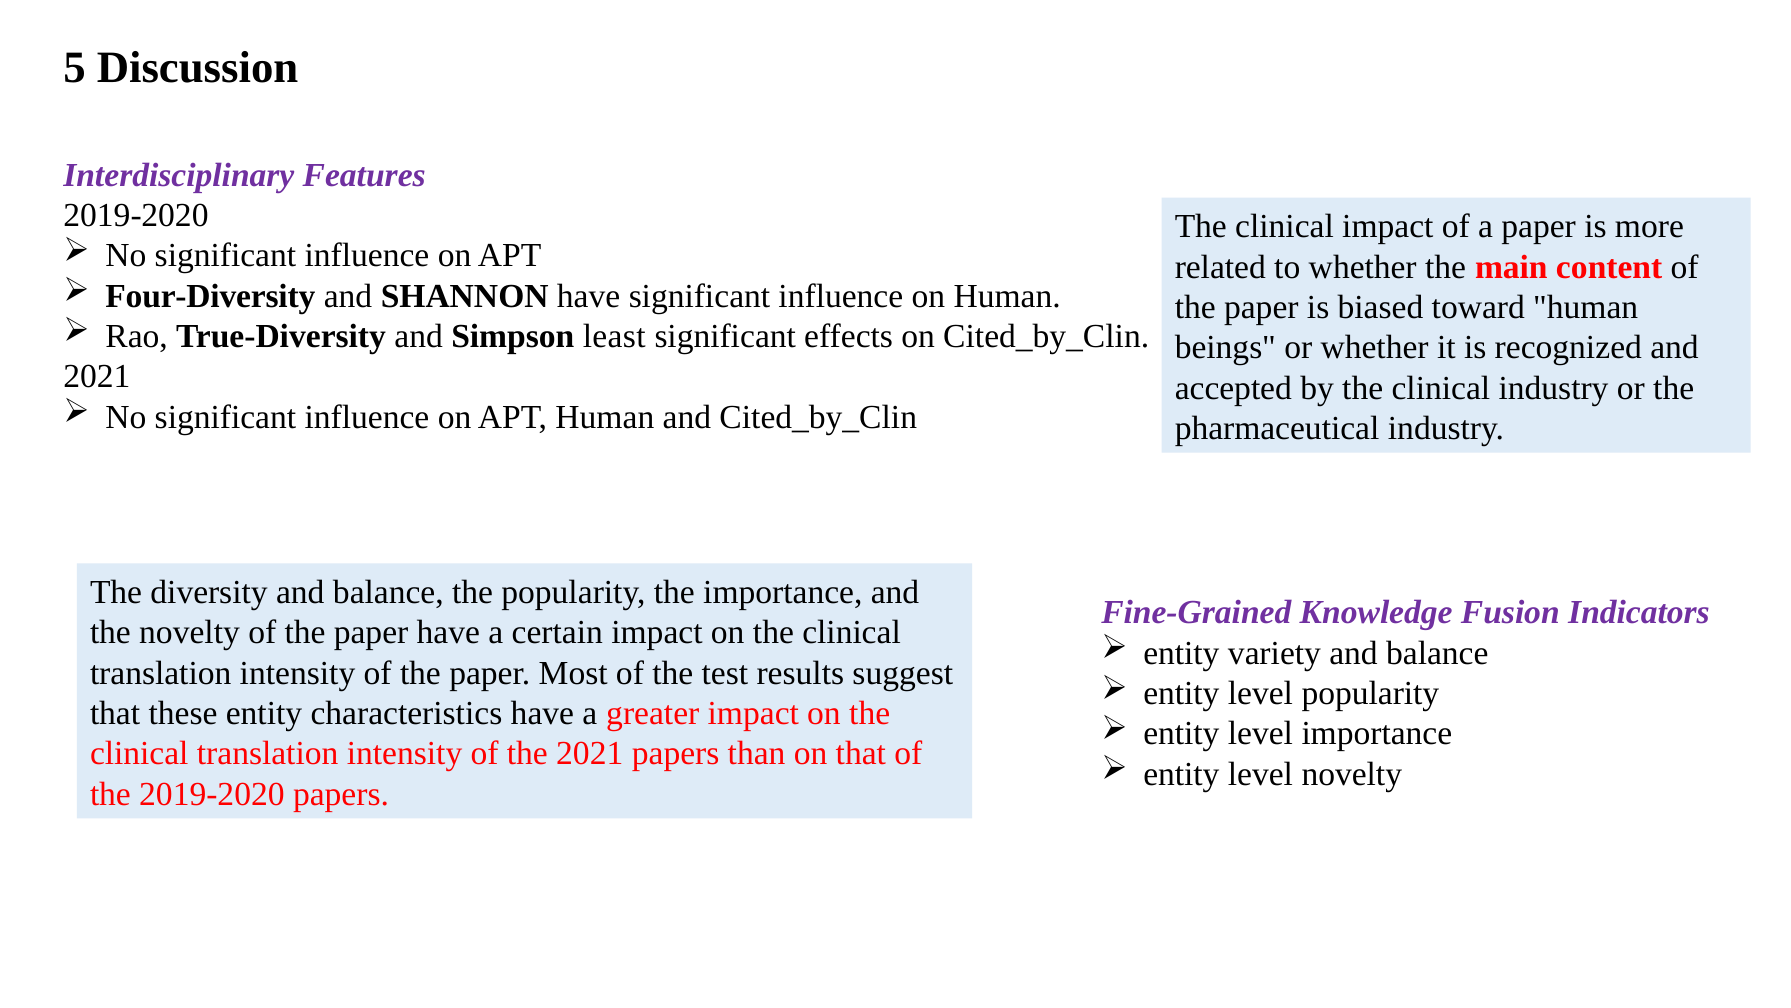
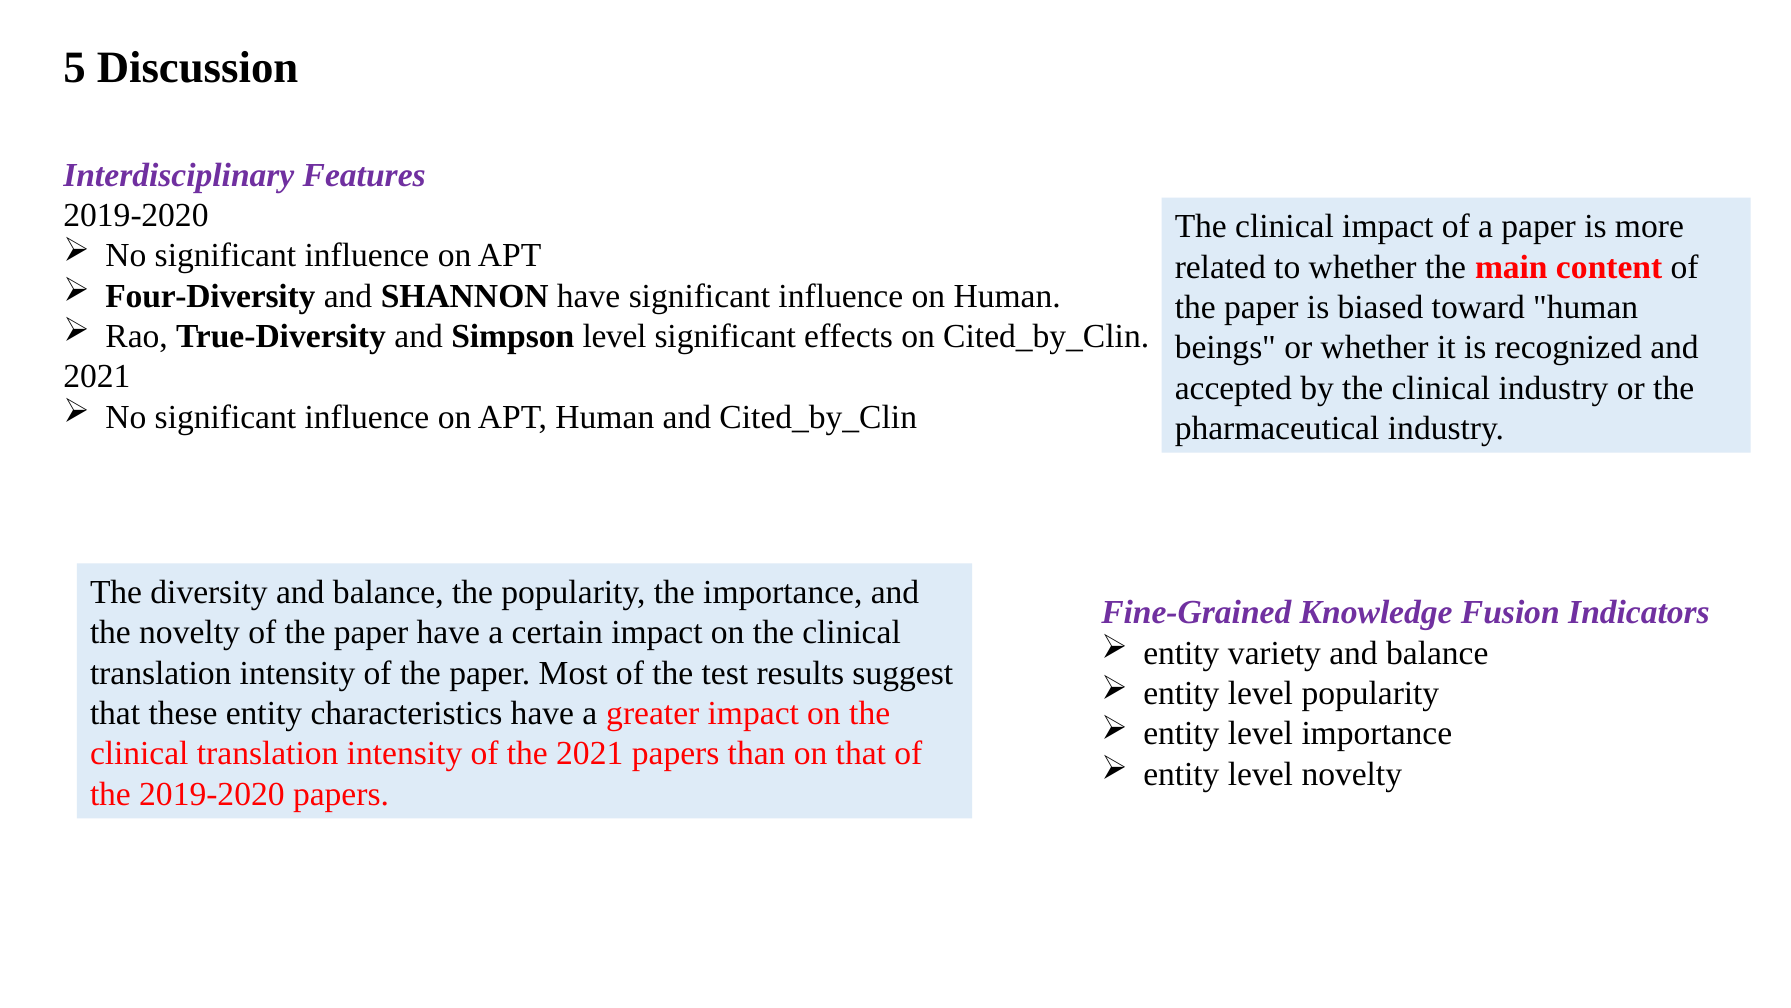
Simpson least: least -> level
